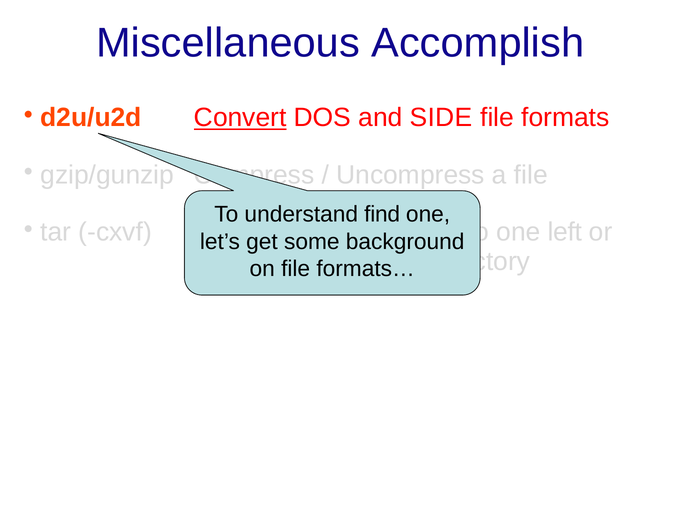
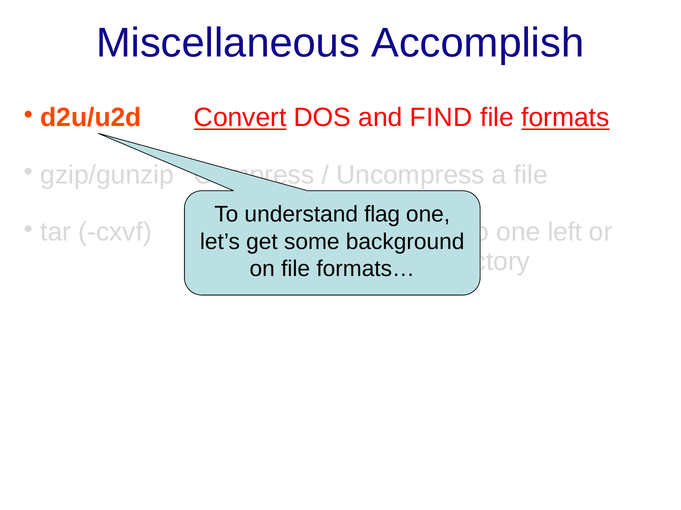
SIDE: SIDE -> FIND
formats underline: none -> present
find: find -> flag
